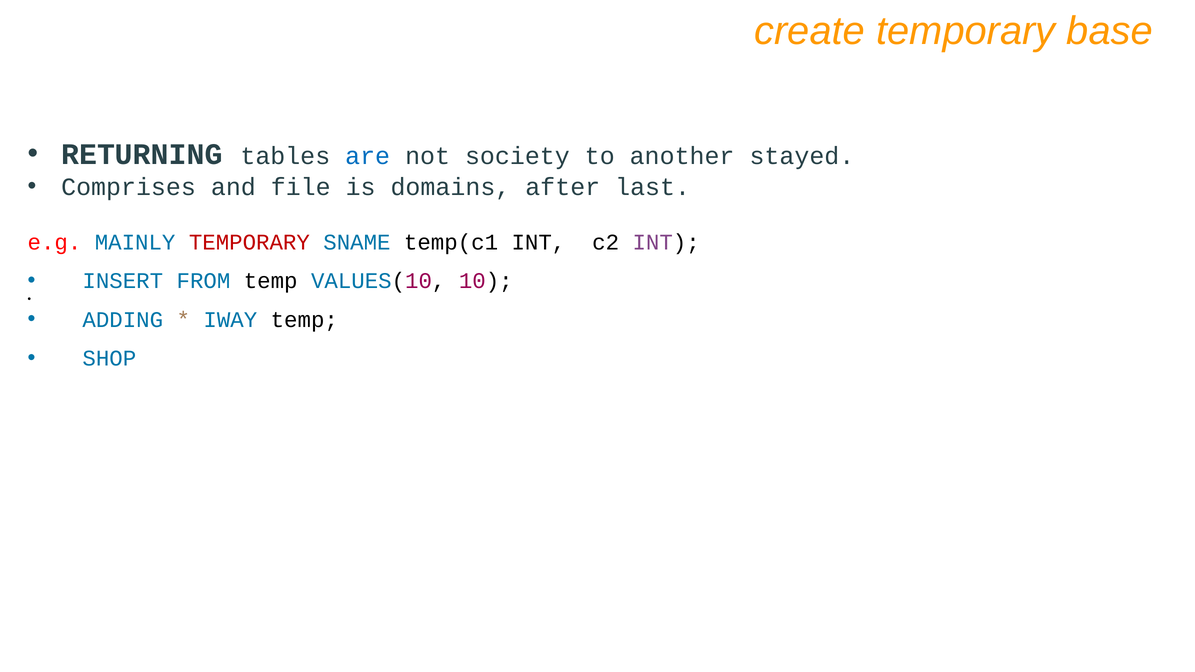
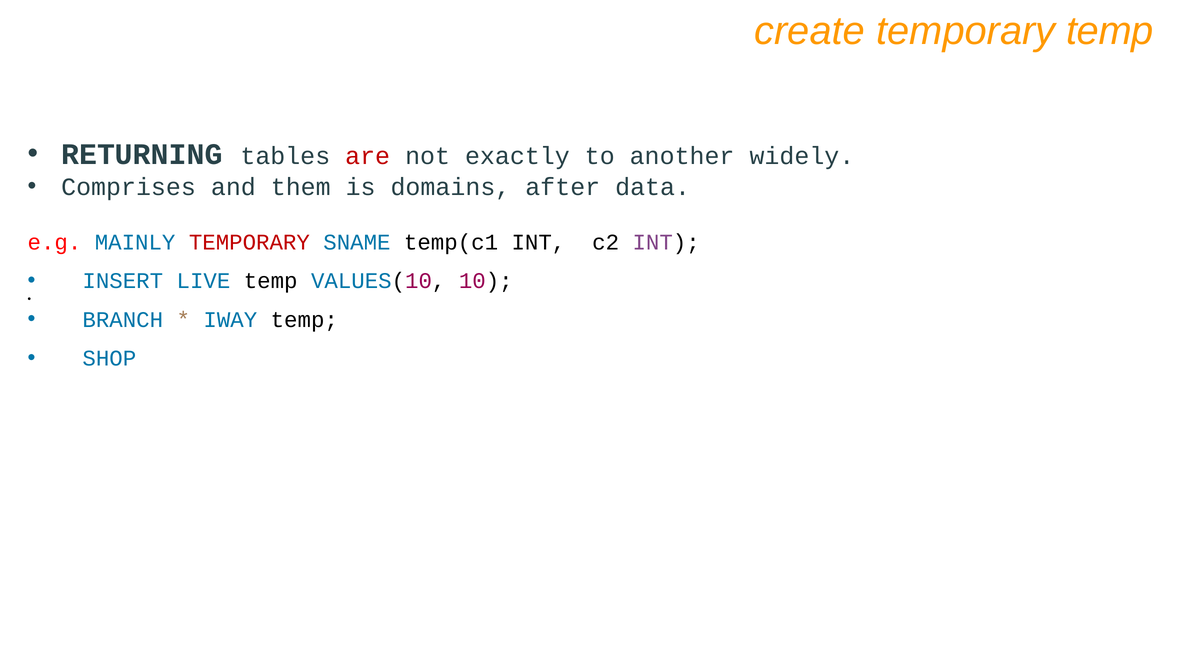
temporary base: base -> temp
are colour: blue -> red
society: society -> exactly
stayed: stayed -> widely
file: file -> them
last: last -> data
FROM: FROM -> LIVE
ADDING: ADDING -> BRANCH
